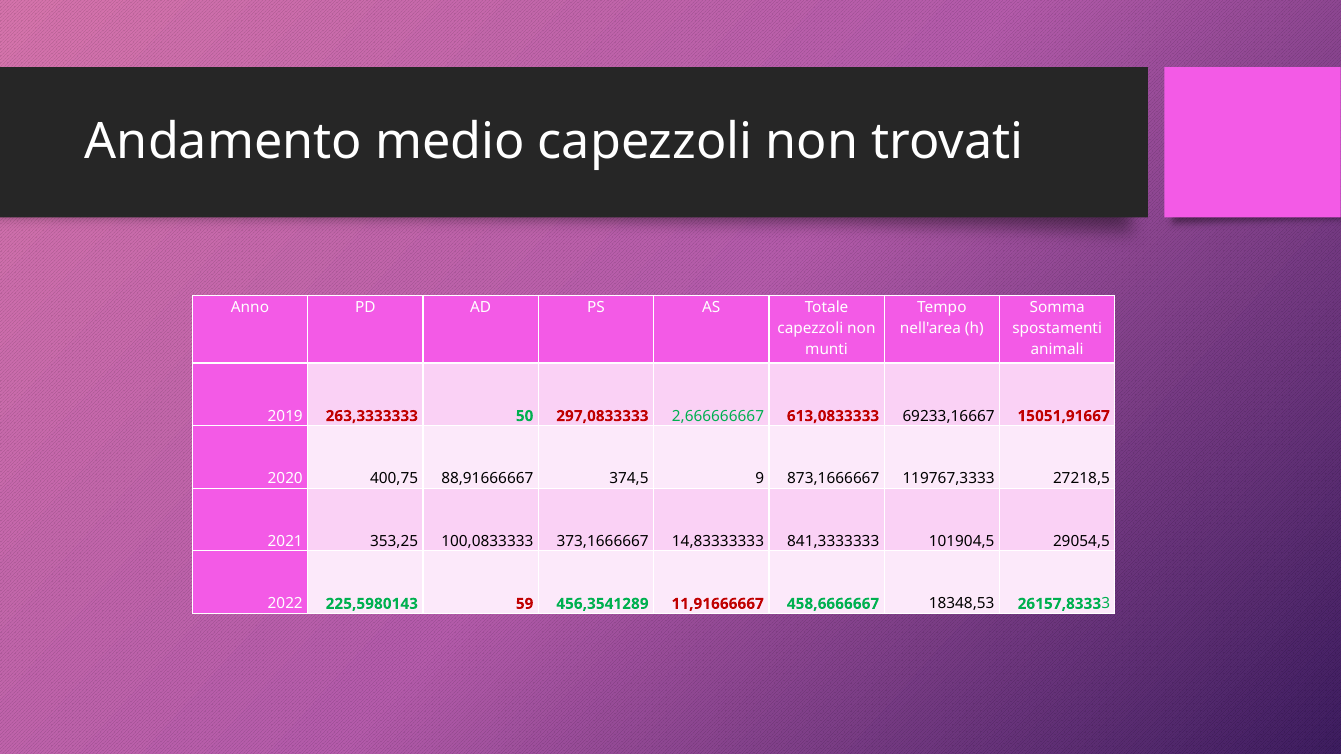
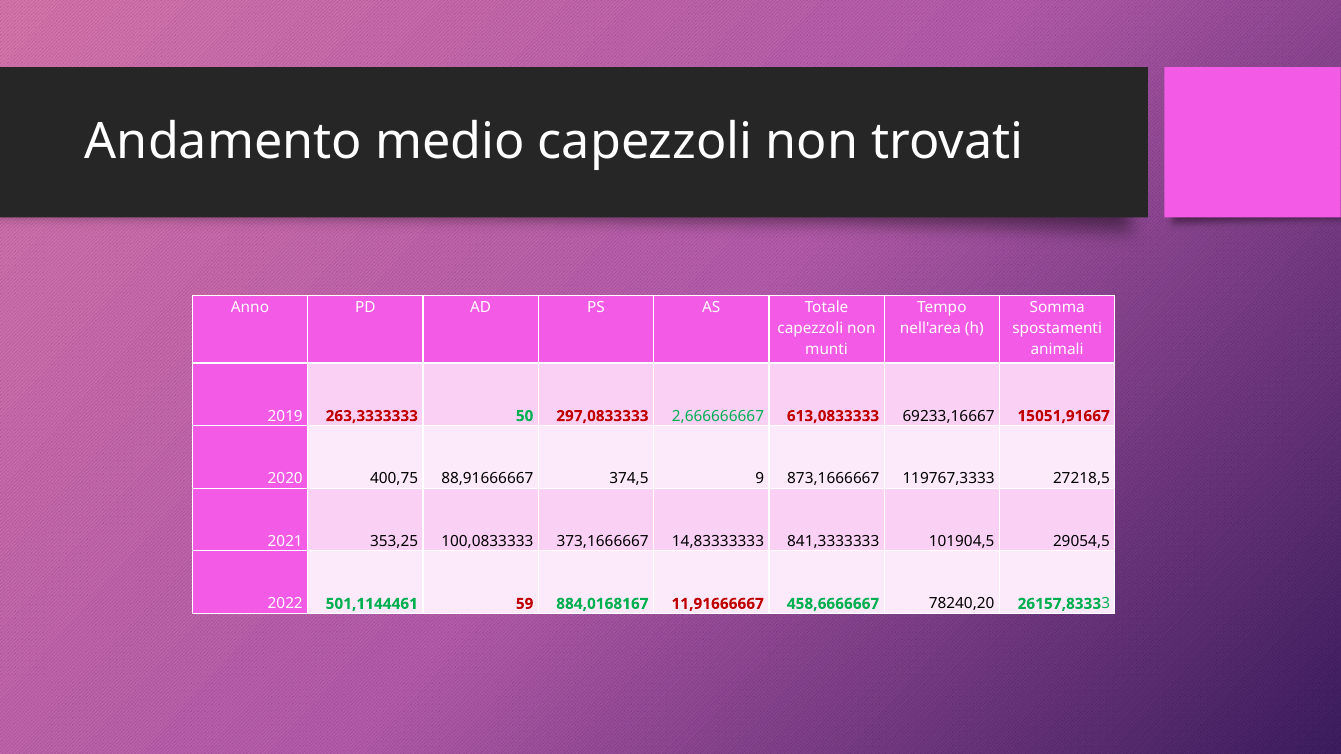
225,5980143: 225,5980143 -> 501,1144461
456,3541289: 456,3541289 -> 884,0168167
18348,53: 18348,53 -> 78240,20
